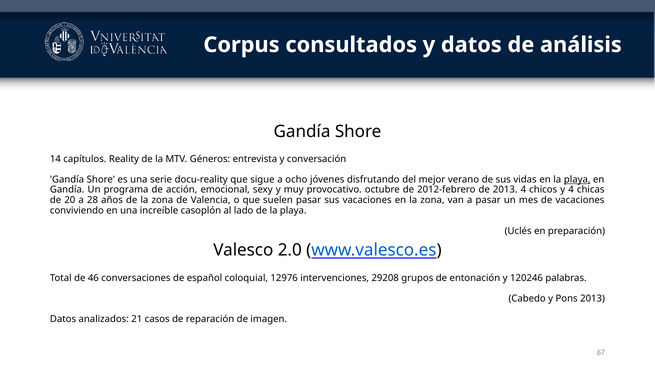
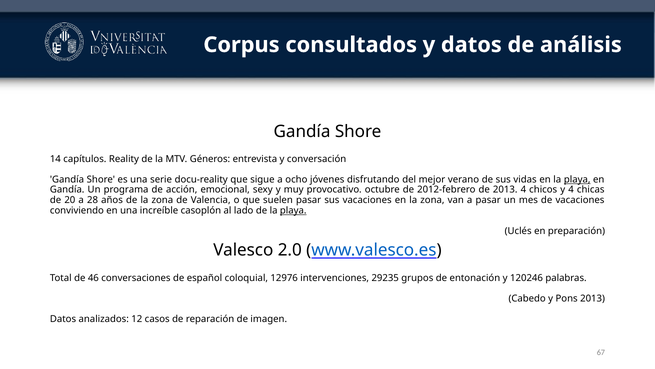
playa at (293, 210) underline: none -> present
29208: 29208 -> 29235
21: 21 -> 12
